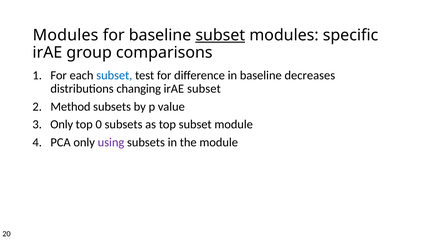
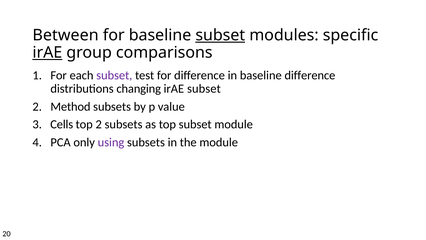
Modules at (66, 35): Modules -> Between
irAE at (47, 52) underline: none -> present
subset at (114, 75) colour: blue -> purple
baseline decreases: decreases -> difference
Only at (62, 124): Only -> Cells
top 0: 0 -> 2
